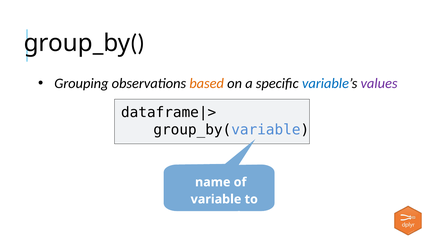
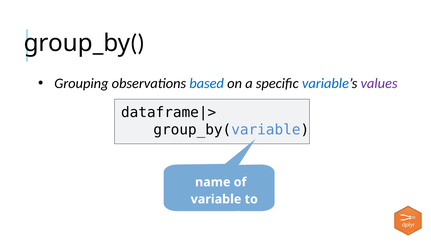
based colour: orange -> blue
